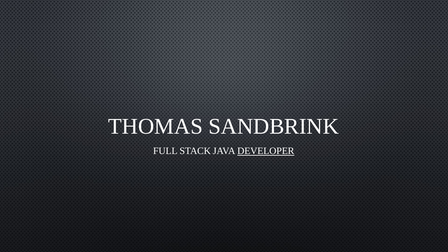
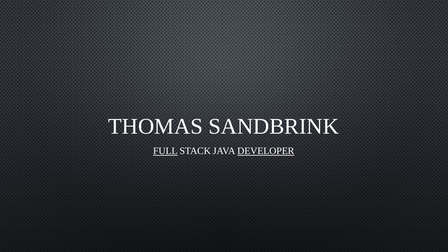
FULL underline: none -> present
